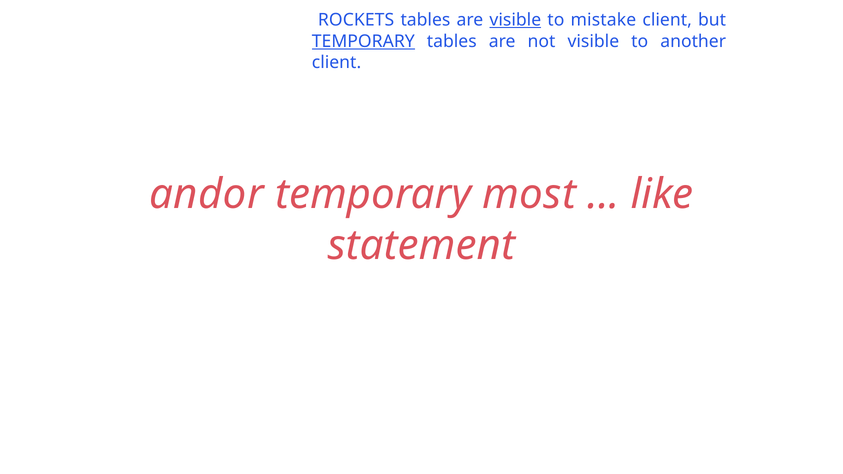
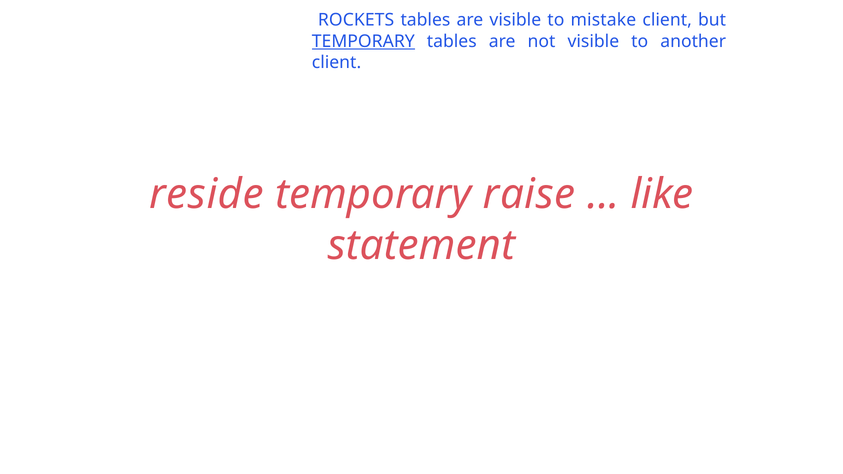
visible at (515, 20) underline: present -> none
andor: andor -> reside
most: most -> raise
